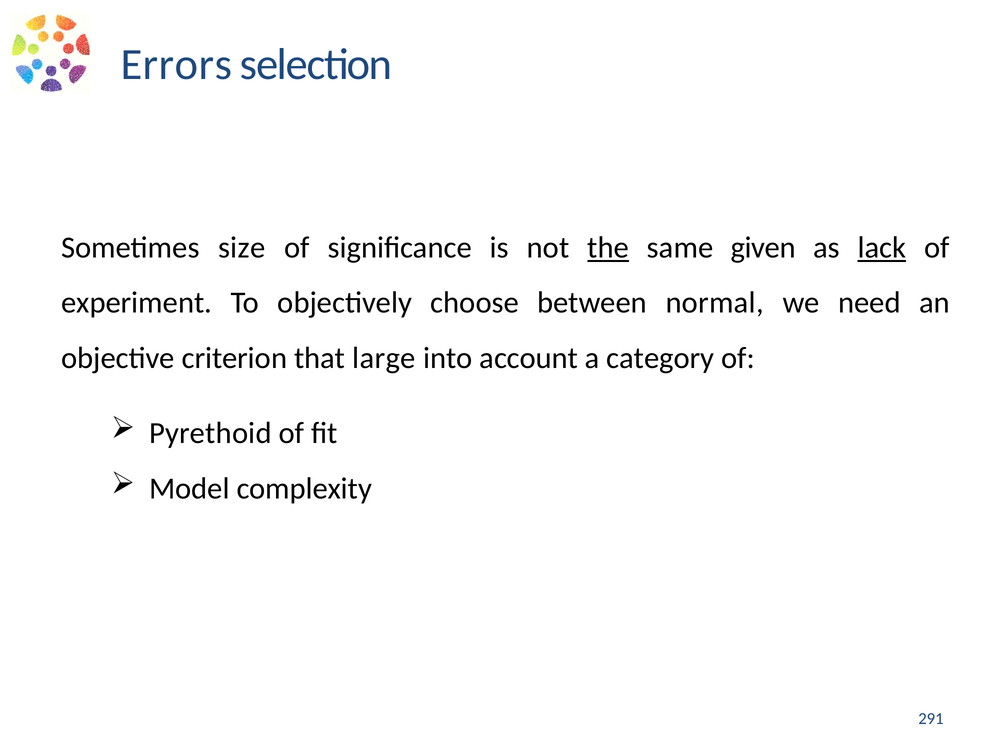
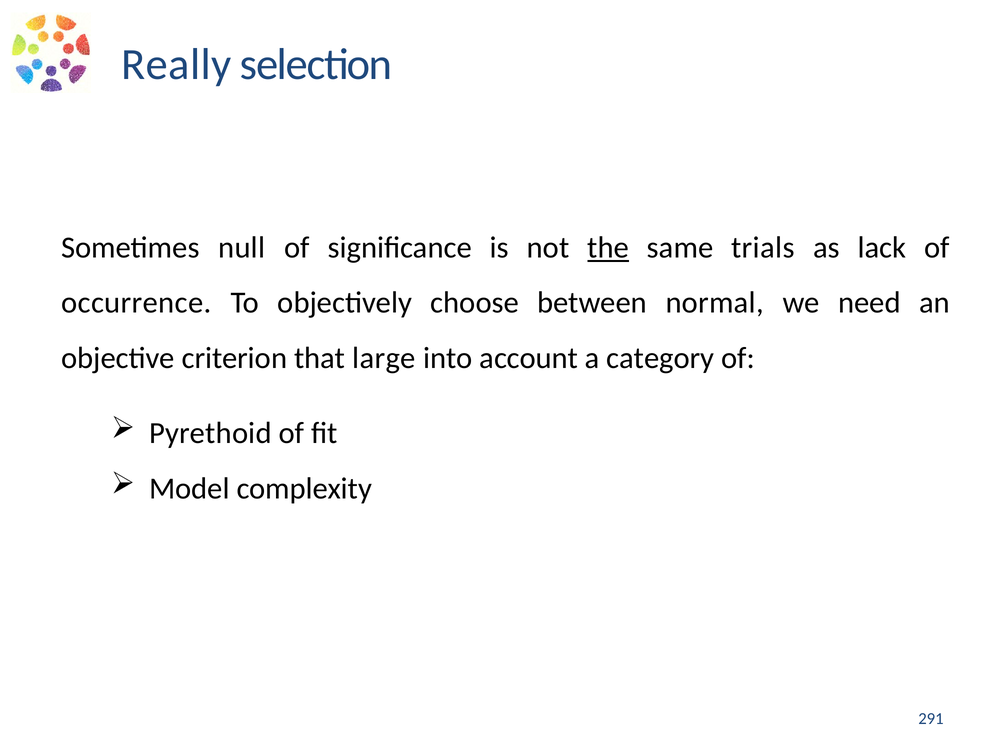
Errors: Errors -> Really
size: size -> null
given: given -> trials
lack underline: present -> none
experiment: experiment -> occurrence
